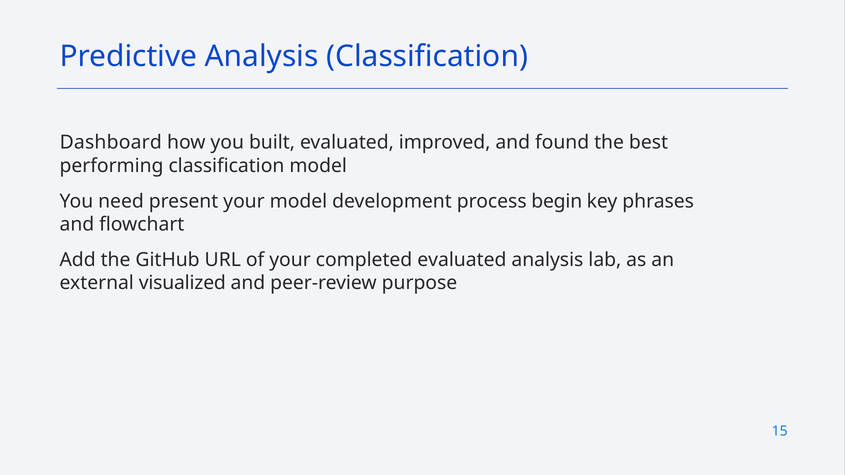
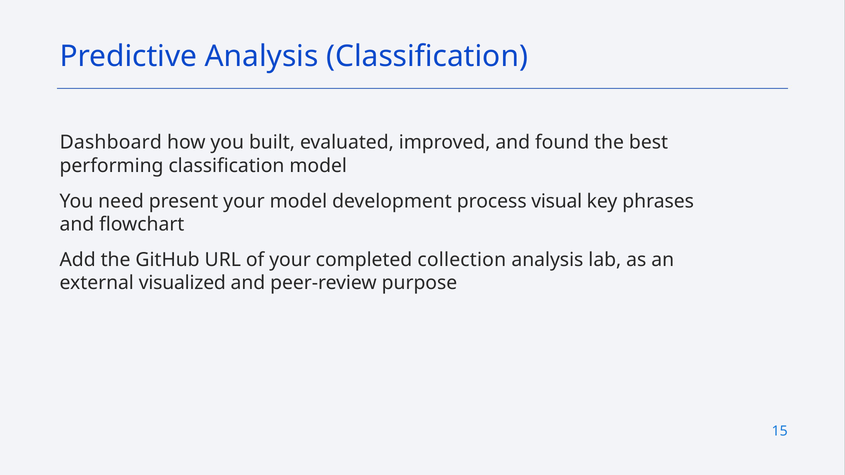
begin: begin -> visual
completed evaluated: evaluated -> collection
